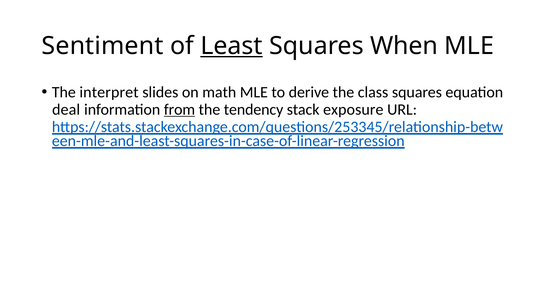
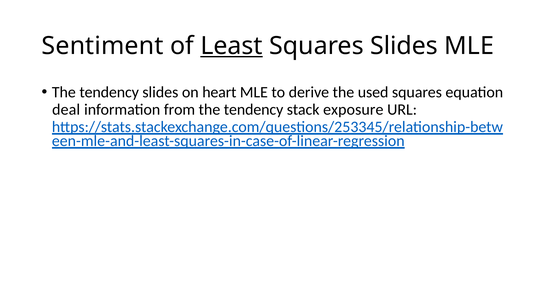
Squares When: When -> Slides
interpret at (109, 92): interpret -> tendency
math: math -> heart
class: class -> used
from underline: present -> none
